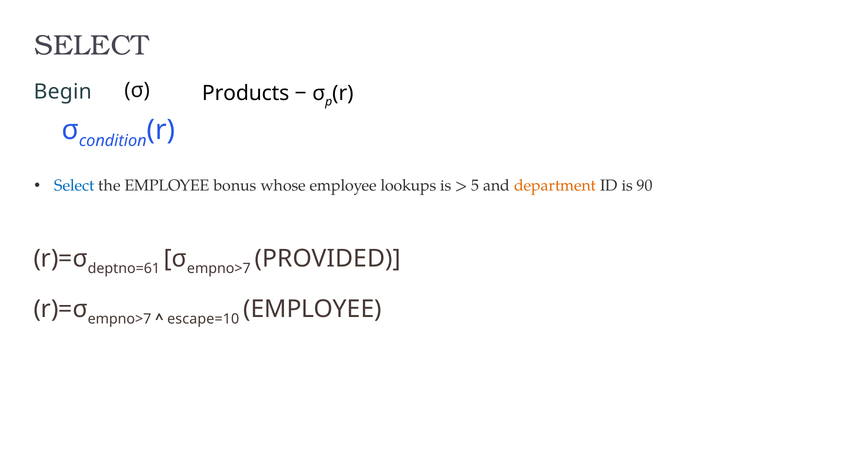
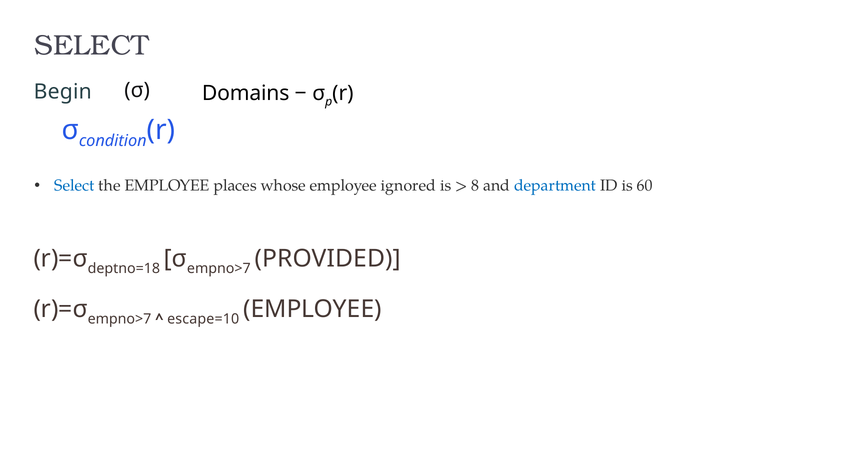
Products: Products -> Domains
bonus: bonus -> places
lookups: lookups -> ignored
5: 5 -> 8
department colour: orange -> blue
90: 90 -> 60
deptno=61: deptno=61 -> deptno=18
